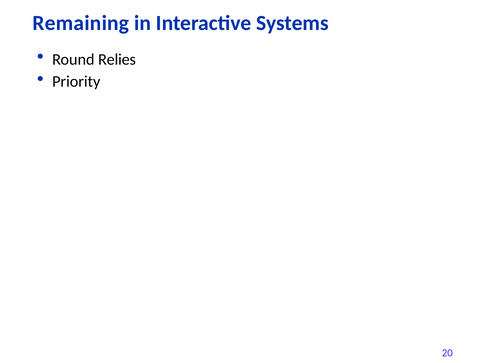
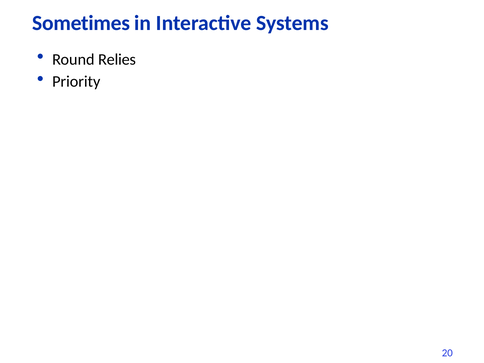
Remaining: Remaining -> Sometimes
